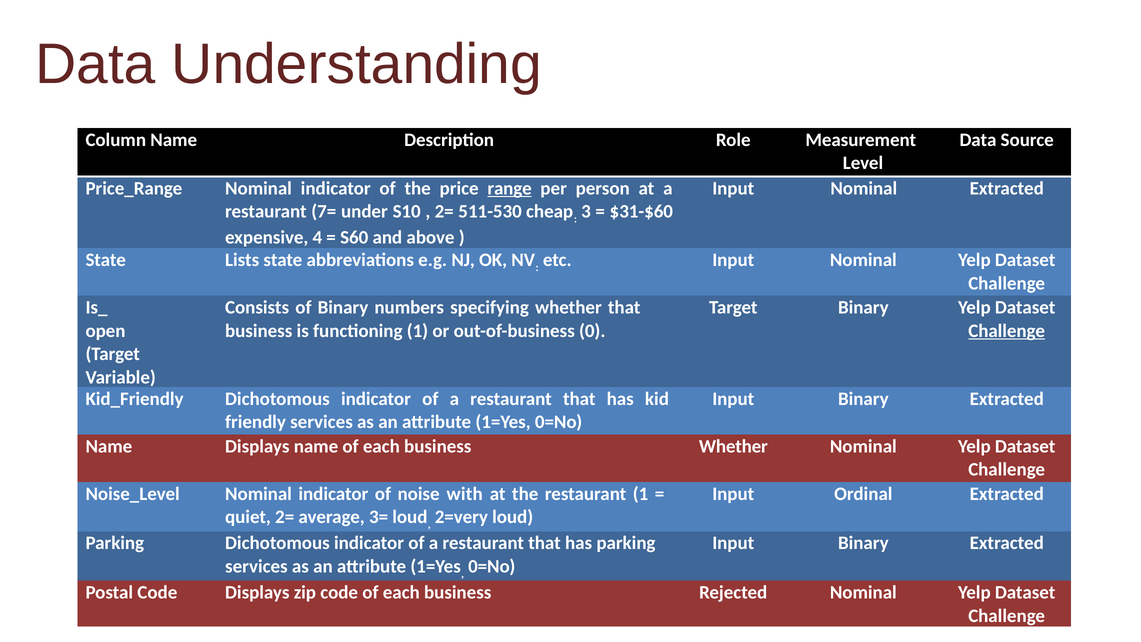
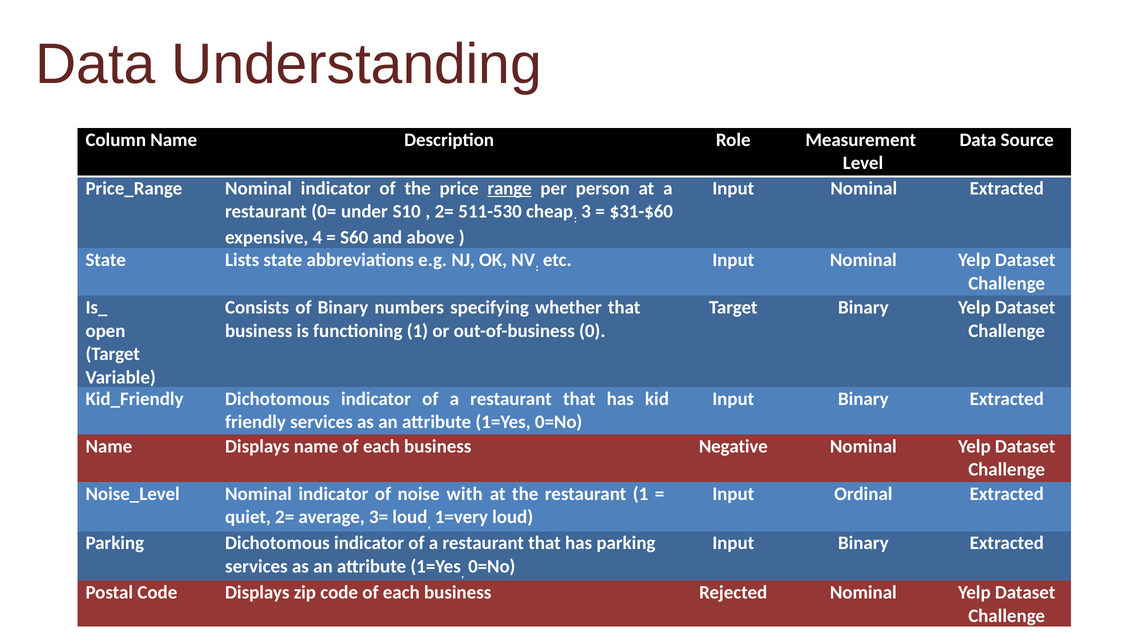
7=: 7= -> 0=
Challenge at (1007, 331) underline: present -> none
business Whether: Whether -> Negative
2=very: 2=very -> 1=very
